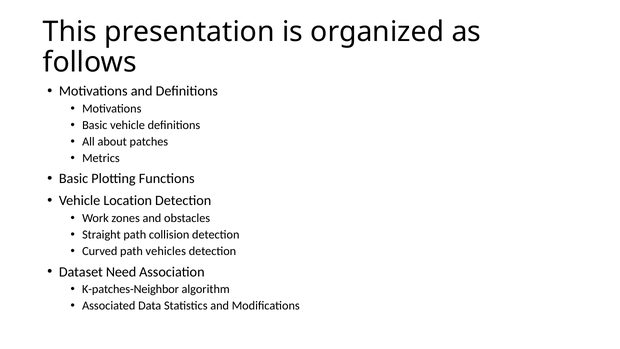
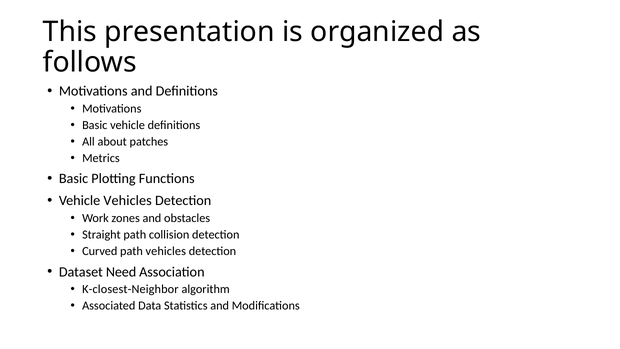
Vehicle Location: Location -> Vehicles
K-patches-Neighbor: K-patches-Neighbor -> K-closest-Neighbor
